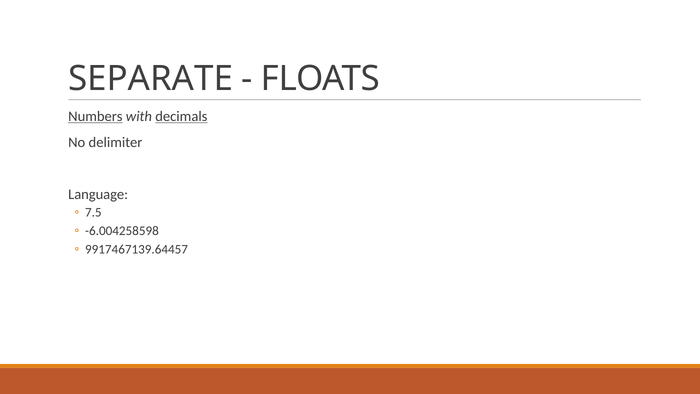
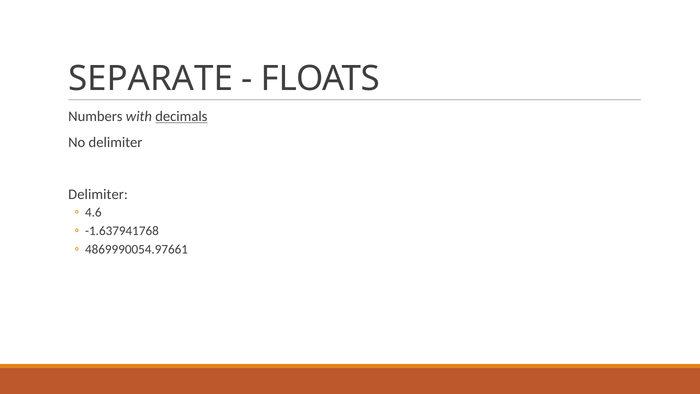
Numbers underline: present -> none
Language at (98, 194): Language -> Delimiter
7.5: 7.5 -> 4.6
-6.004258598: -6.004258598 -> -1.637941768
9917467139.64457: 9917467139.64457 -> 4869990054.97661
